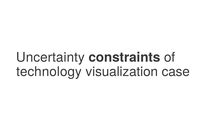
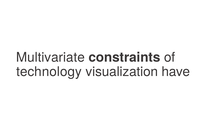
Uncertainty: Uncertainty -> Multivariate
case: case -> have
